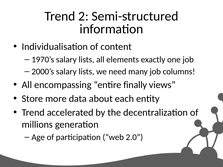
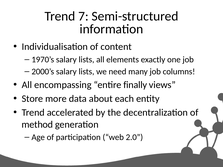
2: 2 -> 7
millions: millions -> method
